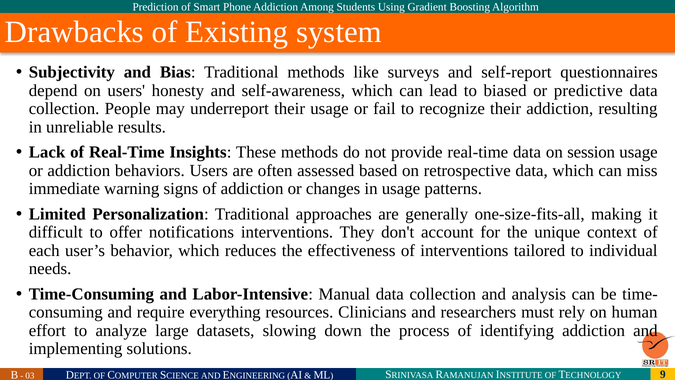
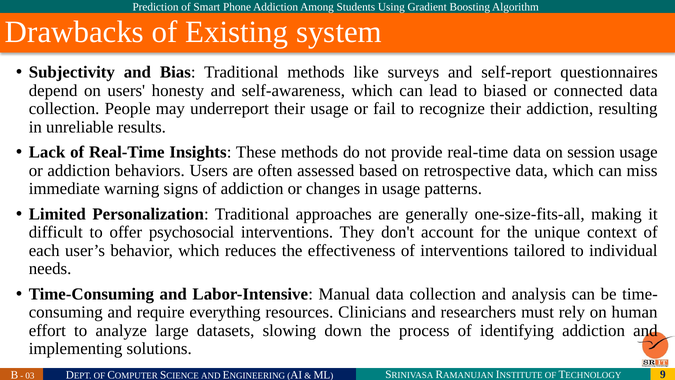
predictive: predictive -> connected
notifications: notifications -> psychosocial
